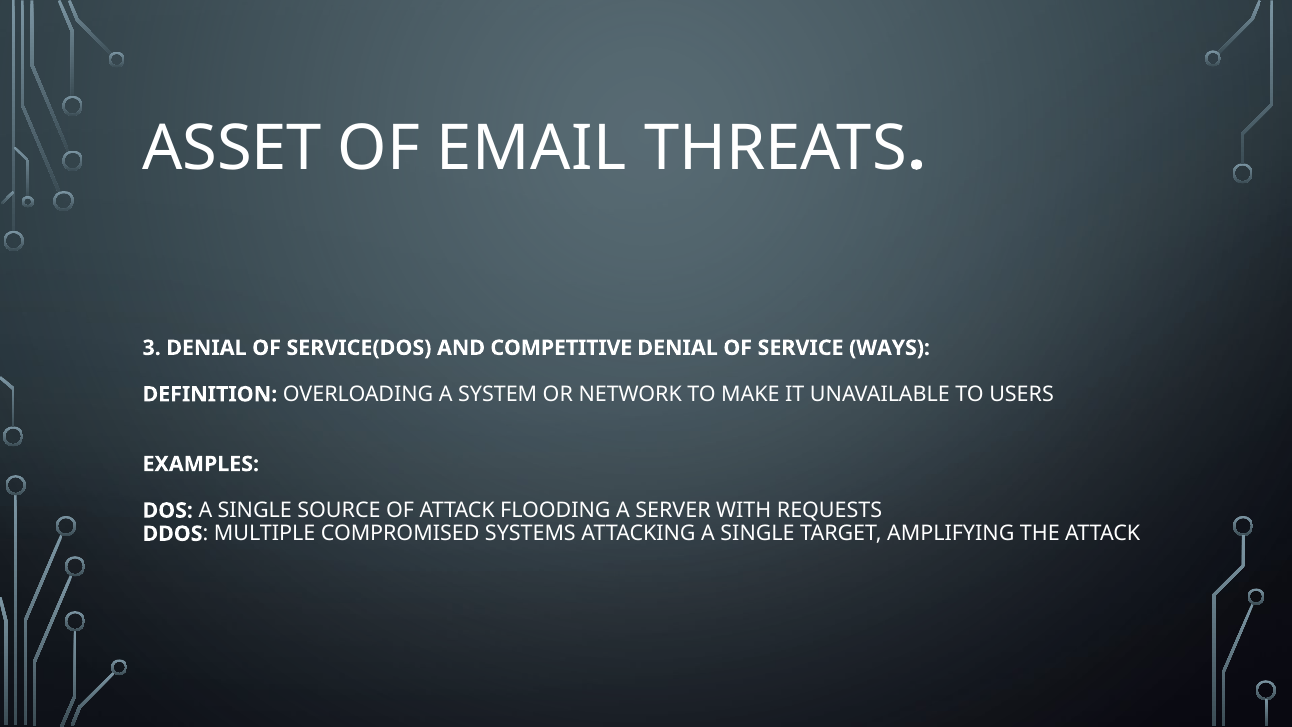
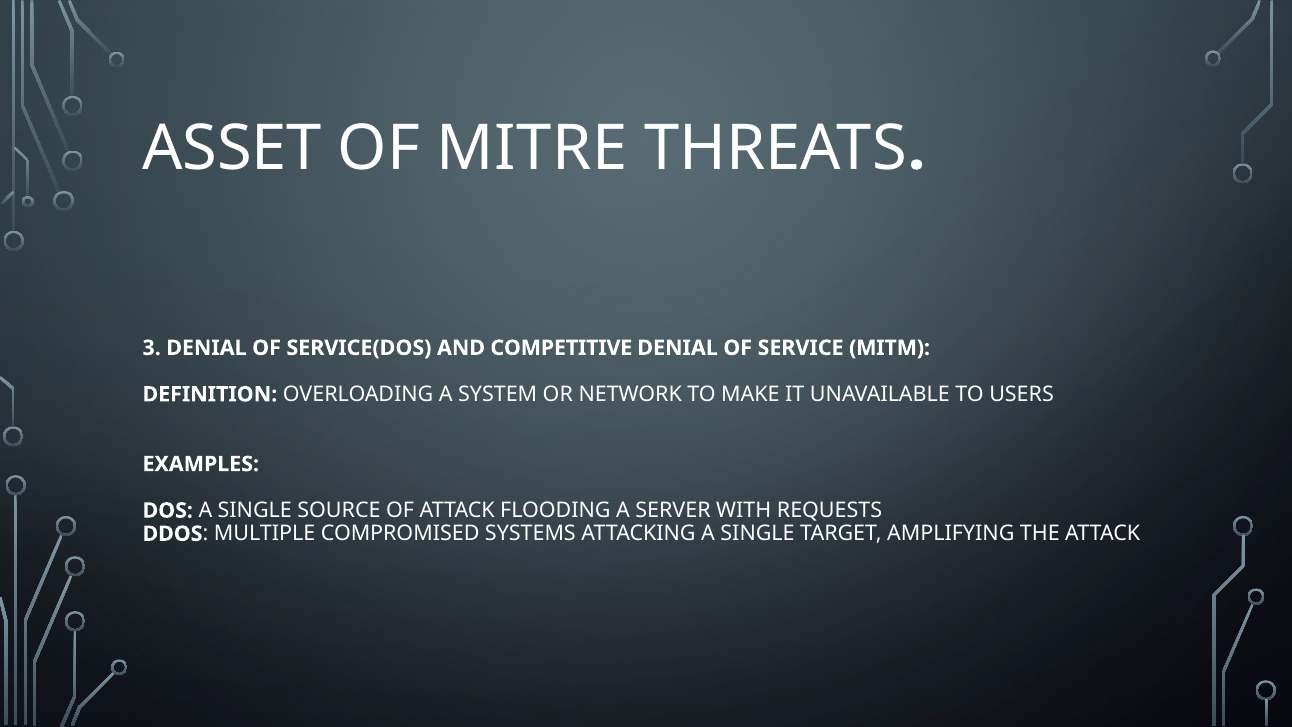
EMAIL: EMAIL -> MITRE
WAYS: WAYS -> MITM
